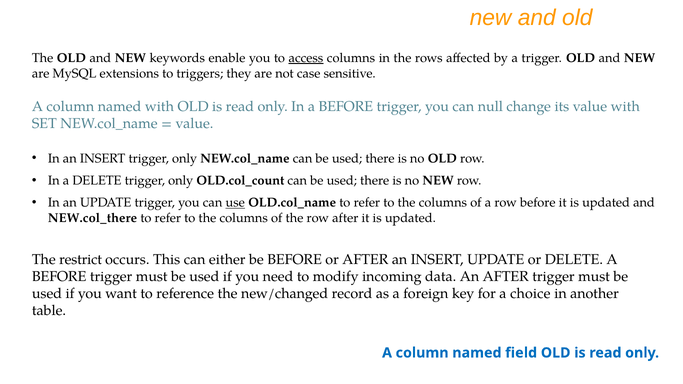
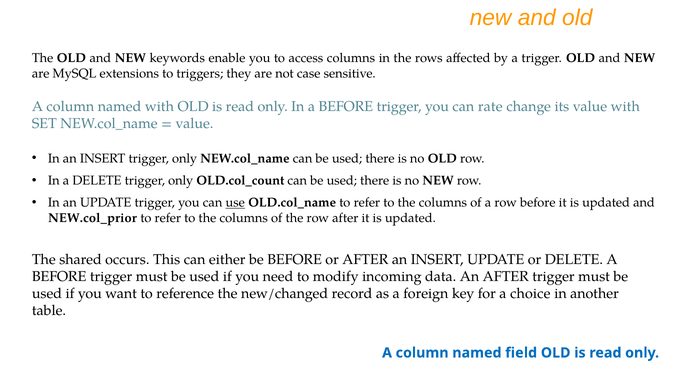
access underline: present -> none
null: null -> rate
NEW.col_there: NEW.col_there -> NEW.col_prior
restrict: restrict -> shared
